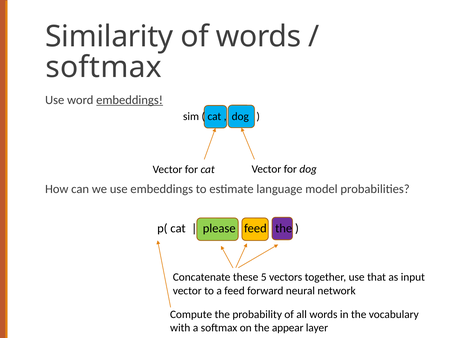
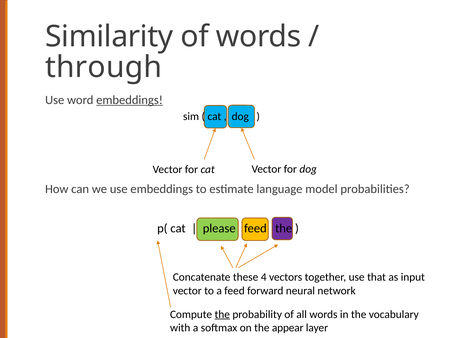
softmax at (104, 67): softmax -> through
5: 5 -> 4
the at (222, 315) underline: none -> present
